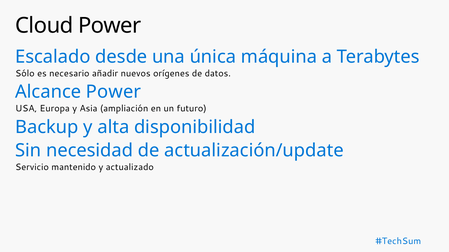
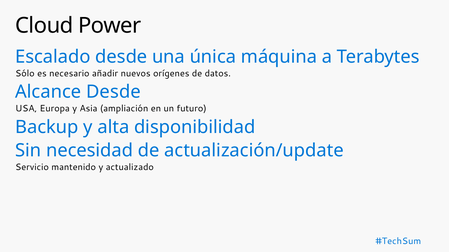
Alcance Power: Power -> Desde
